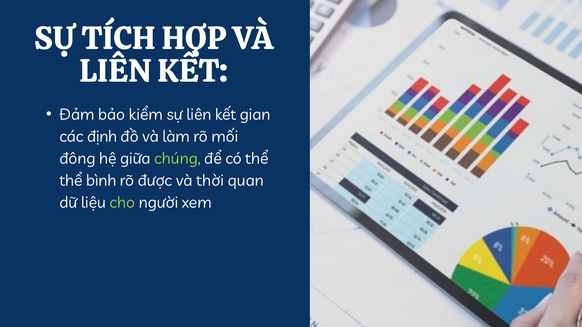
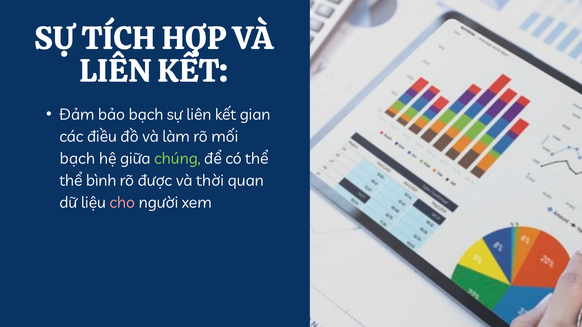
bảo kiểm: kiểm -> bạch
định: định -> điều
đông at (78, 159): đông -> bạch
cho colour: light green -> pink
